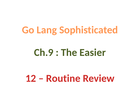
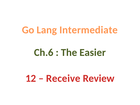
Sophisticated: Sophisticated -> Intermediate
Ch.9: Ch.9 -> Ch.6
Routine: Routine -> Receive
